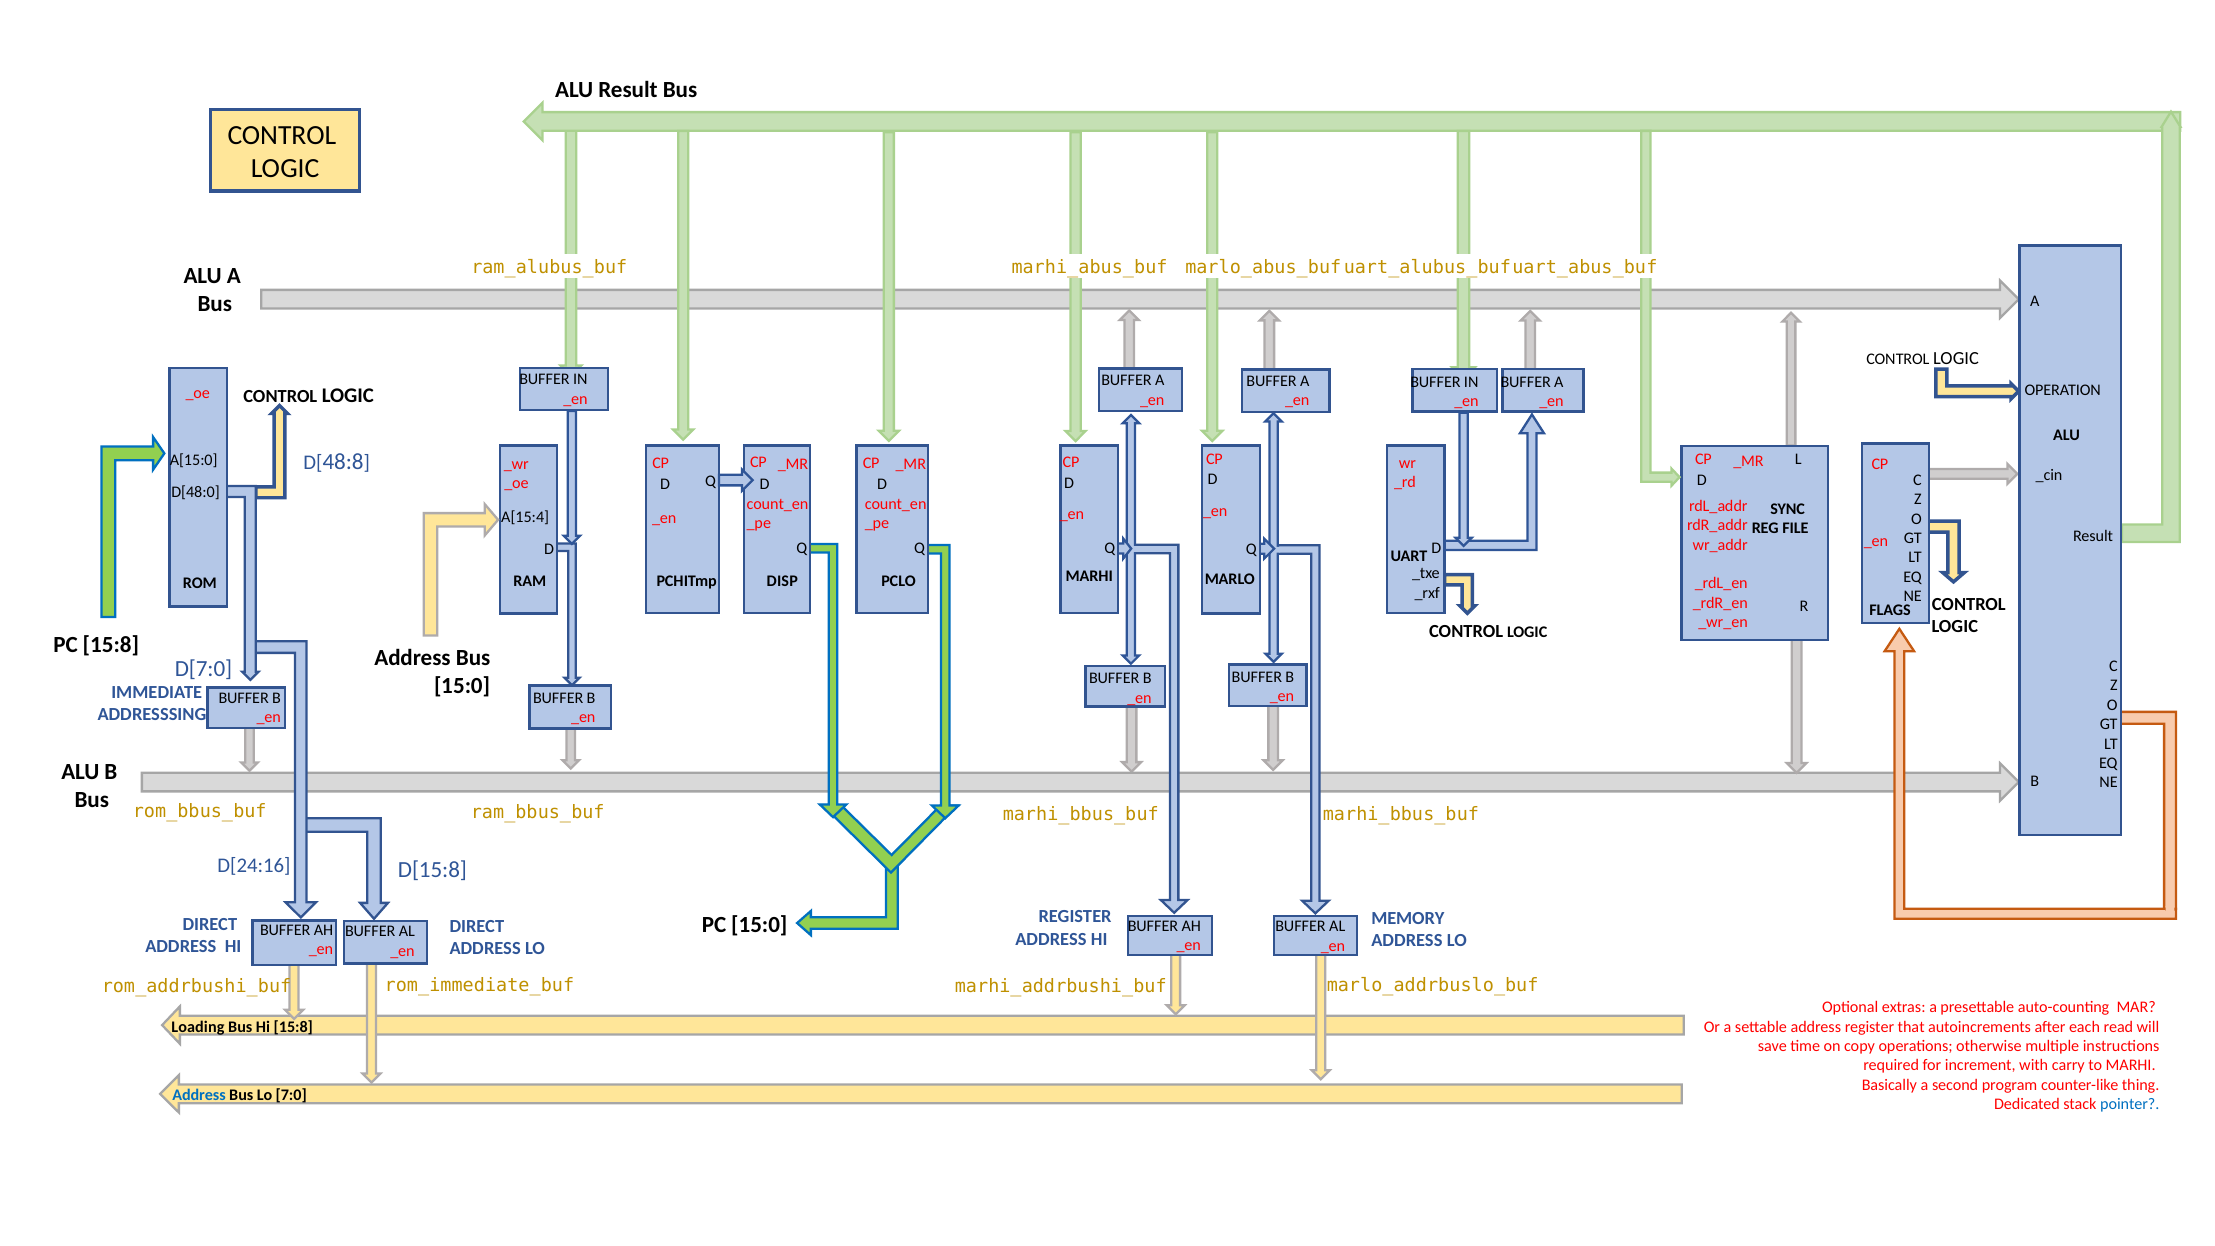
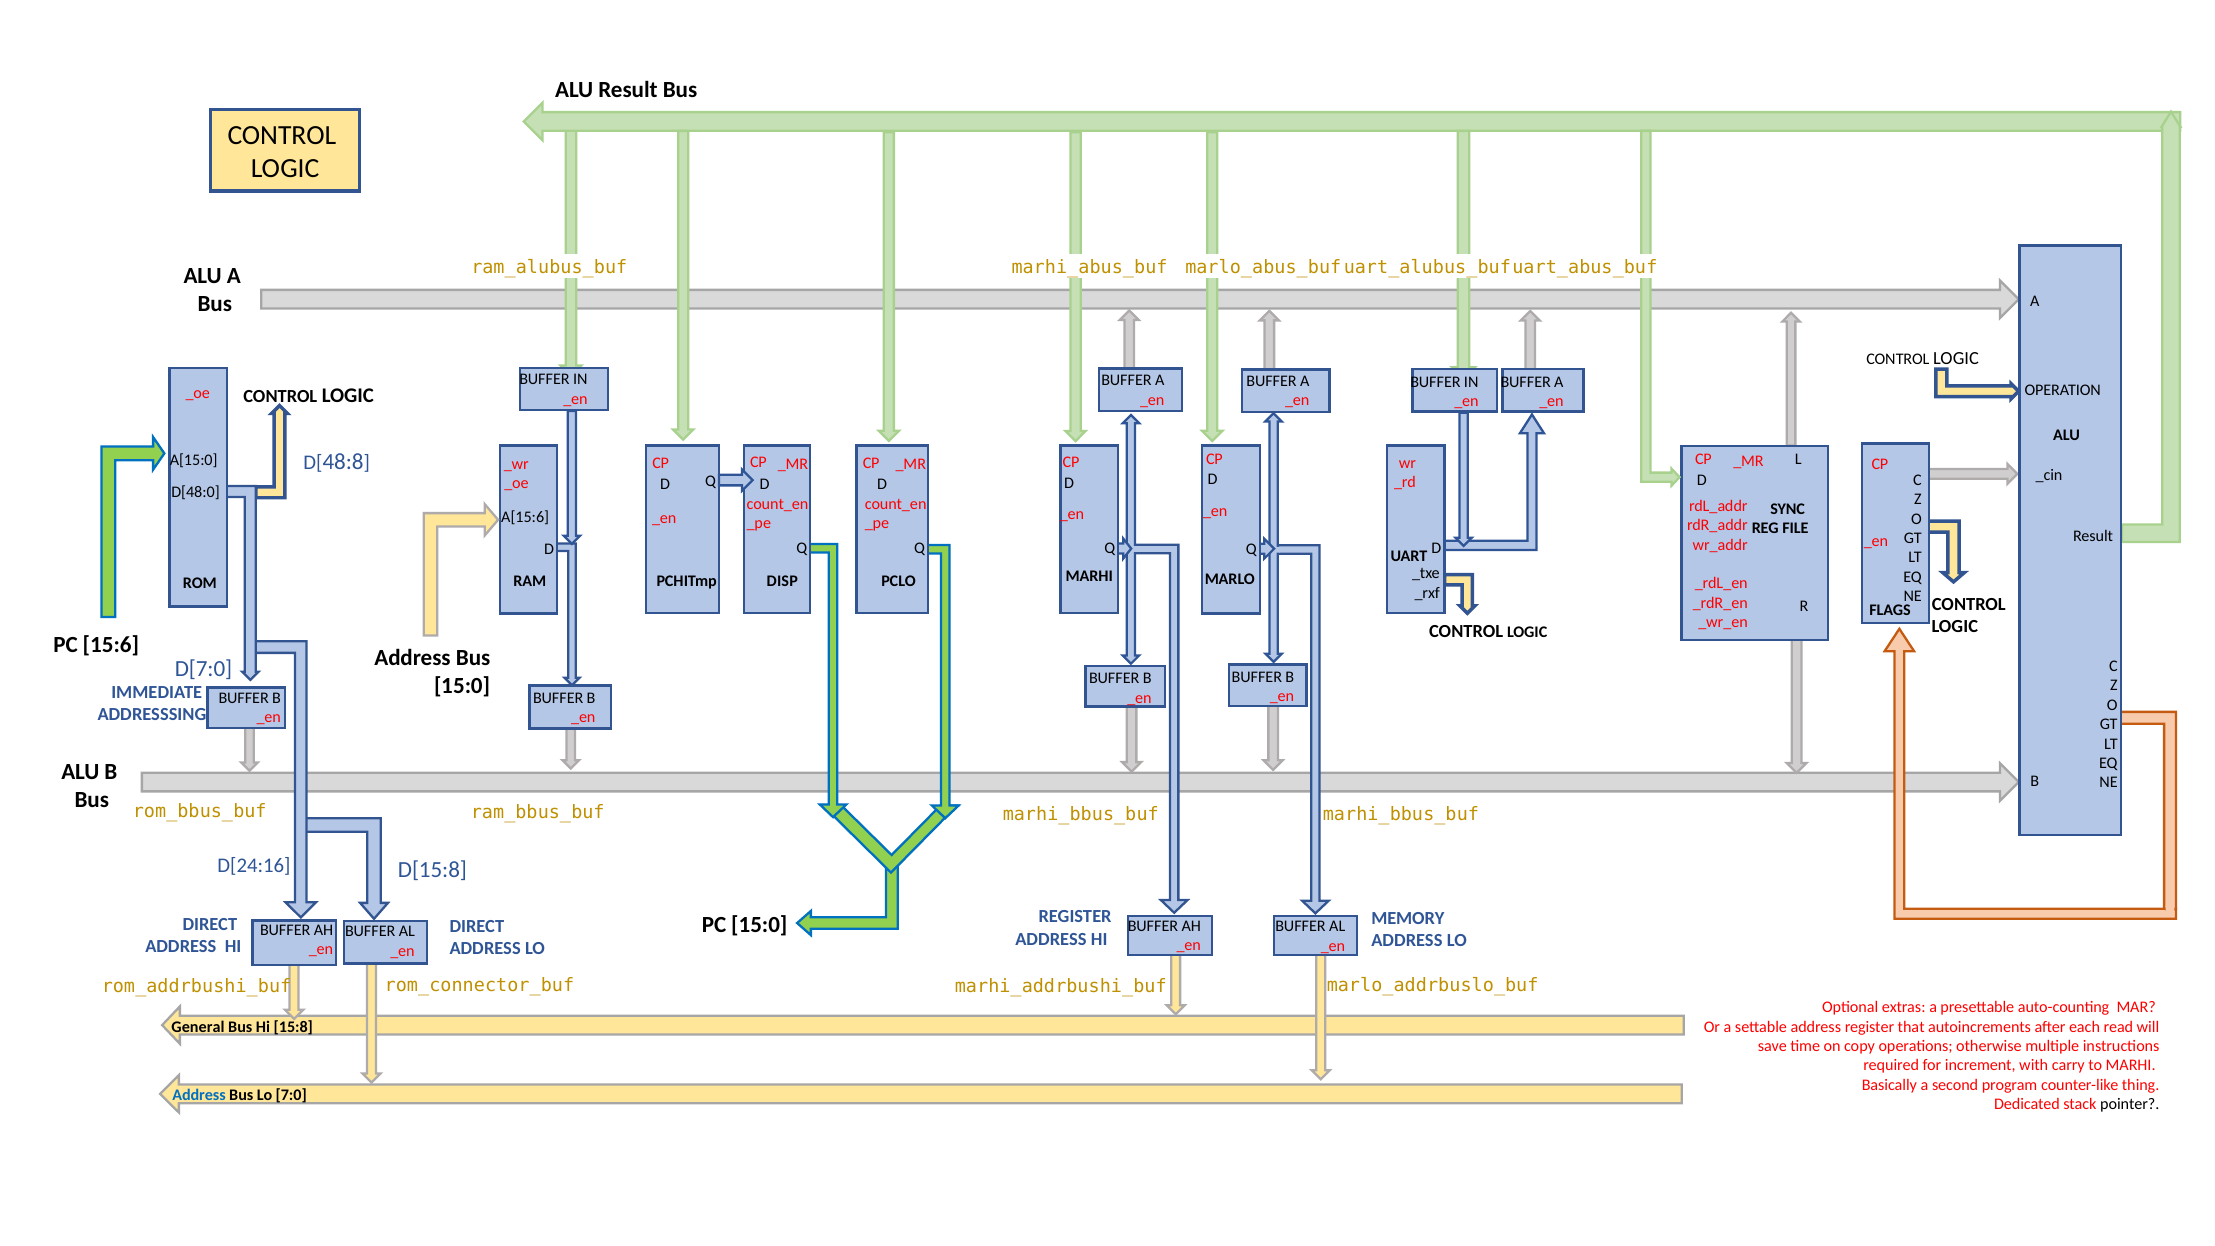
A[15:4: A[15:4 -> A[15:6
PC 15:8: 15:8 -> 15:6
rom_immediate_buf: rom_immediate_buf -> rom_connector_buf
Loading: Loading -> General
pointer colour: blue -> black
